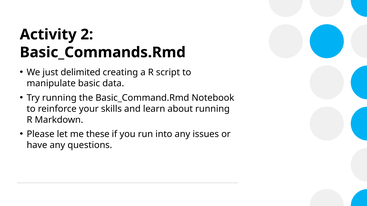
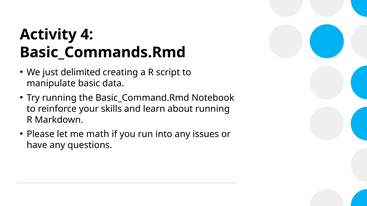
2: 2 -> 4
these: these -> math
